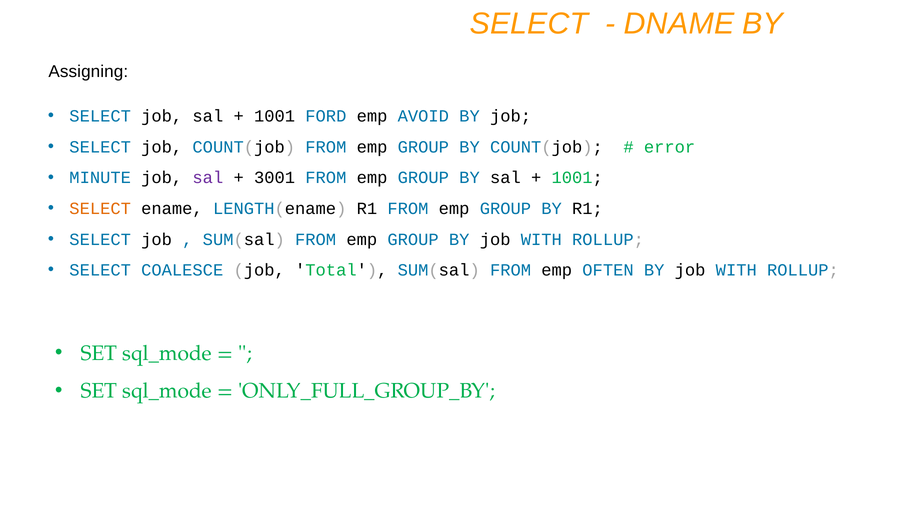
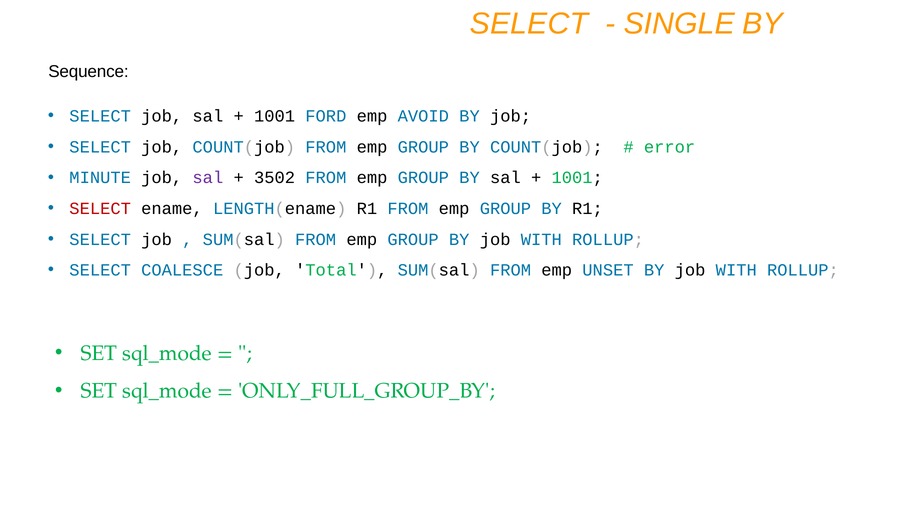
DNAME: DNAME -> SINGLE
Assigning: Assigning -> Sequence
3001: 3001 -> 3502
SELECT at (100, 209) colour: orange -> red
OFTEN: OFTEN -> UNSET
